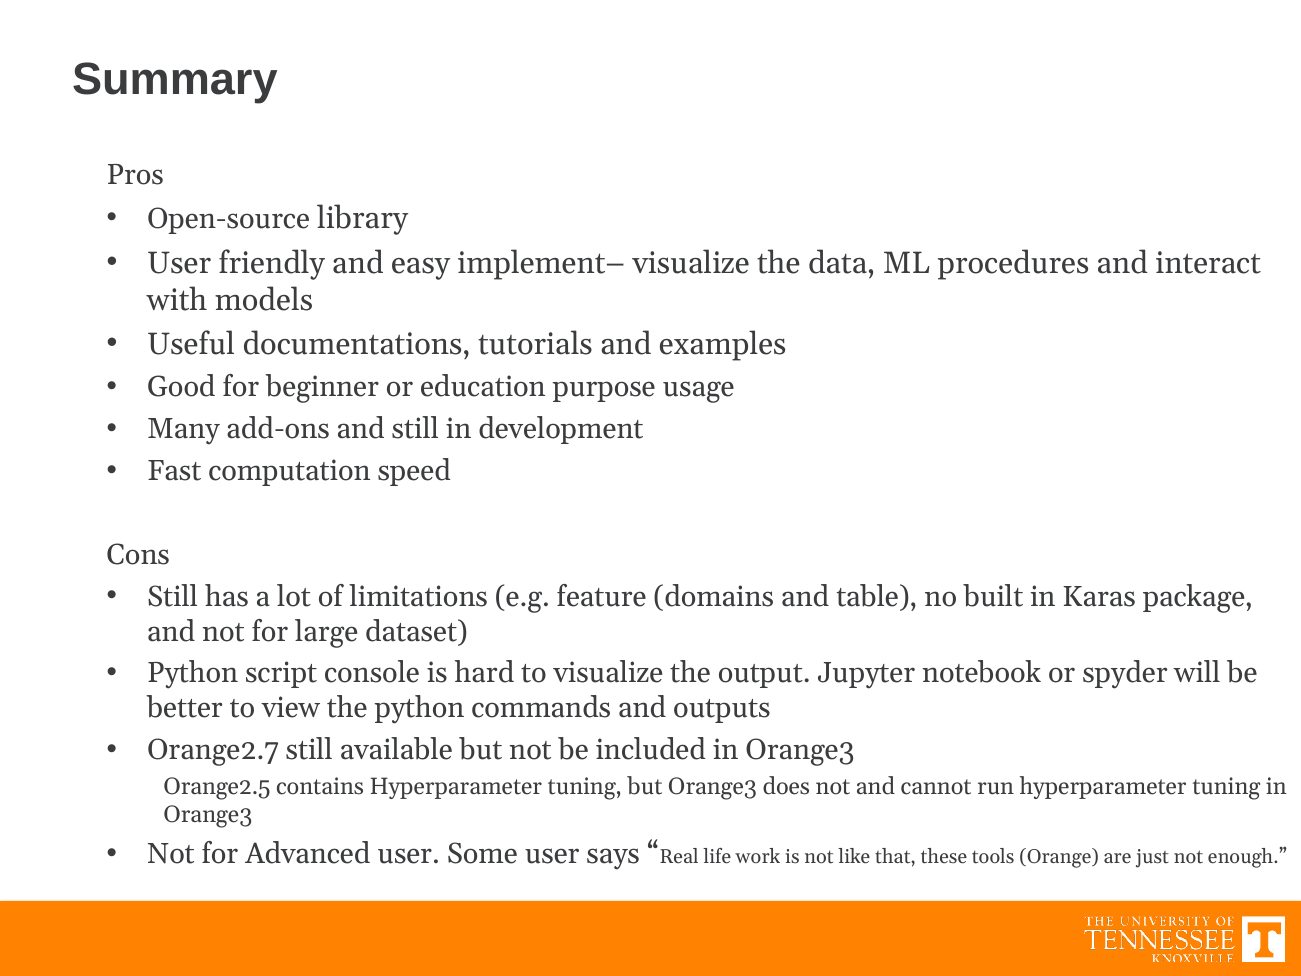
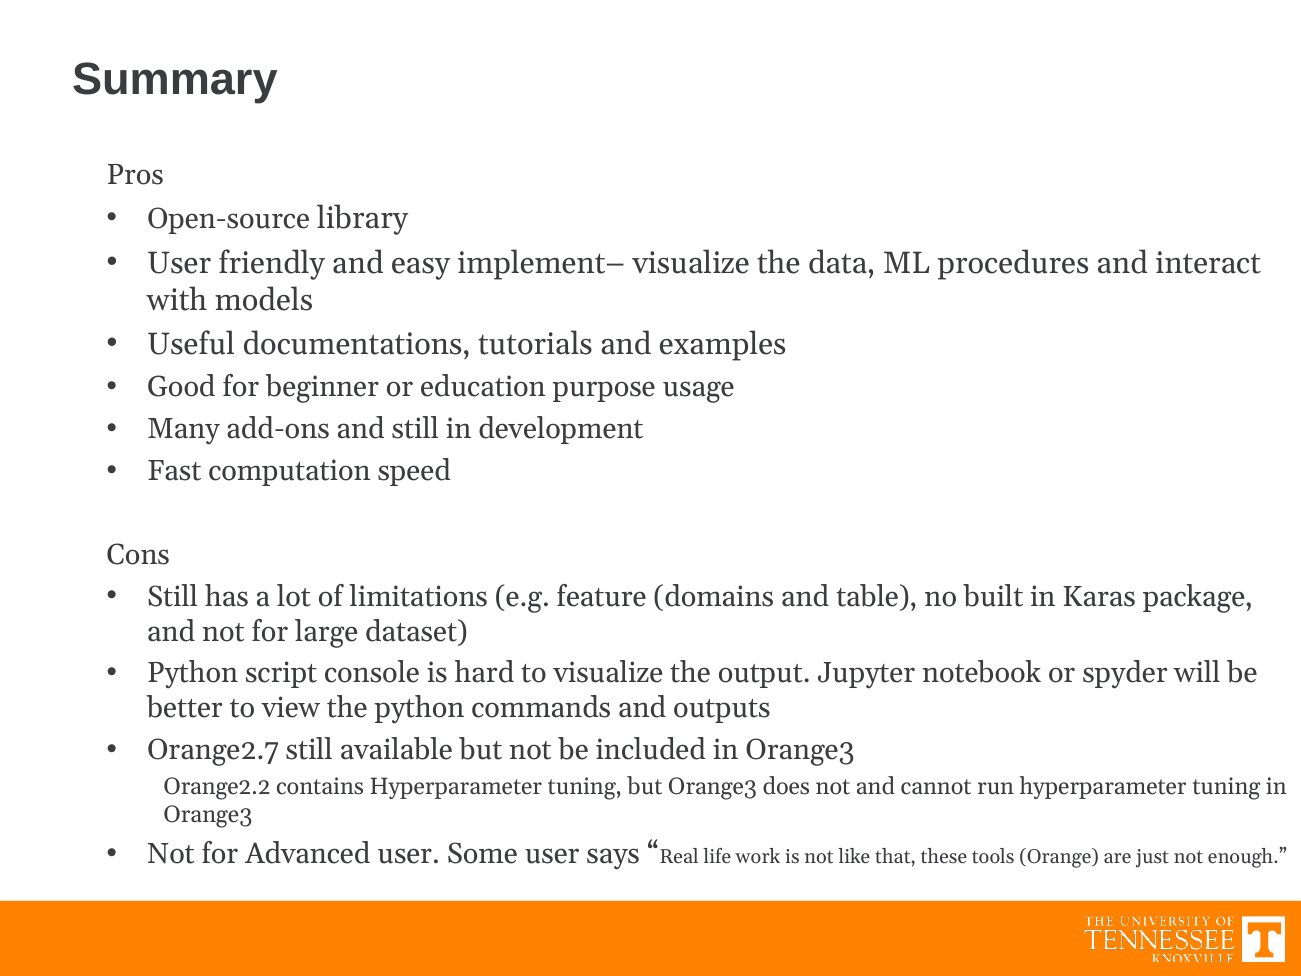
Orange2.5: Orange2.5 -> Orange2.2
